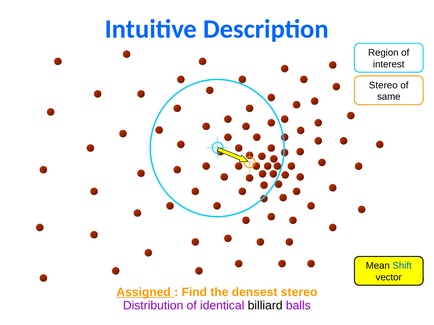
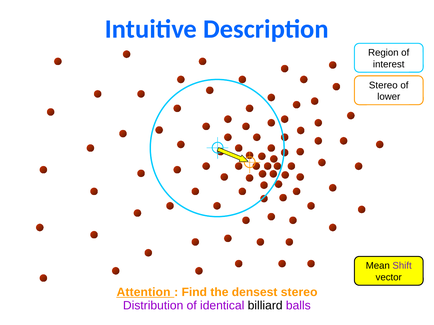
same: same -> lower
Shift colour: blue -> purple
Assigned: Assigned -> Attention
